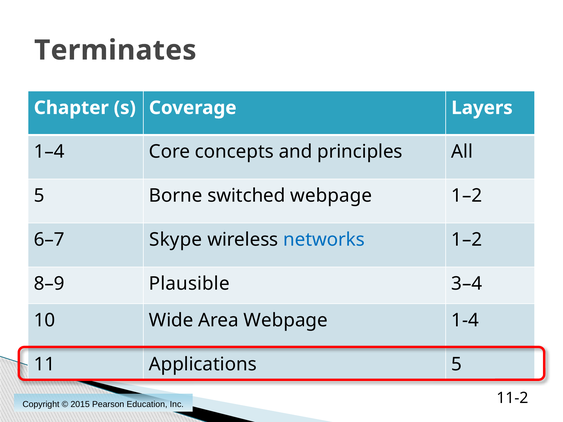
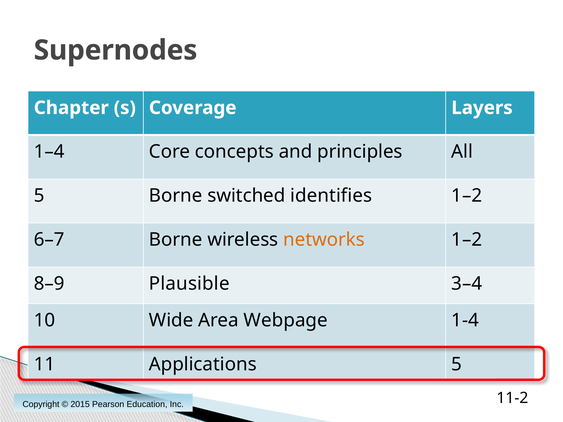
Terminates: Terminates -> Supernodes
switched webpage: webpage -> identifies
6–7 Skype: Skype -> Borne
networks at (324, 240) colour: blue -> orange
